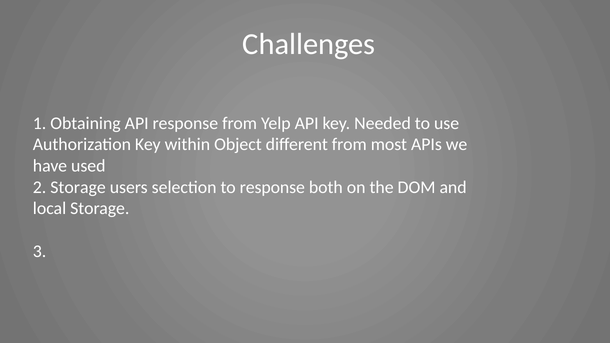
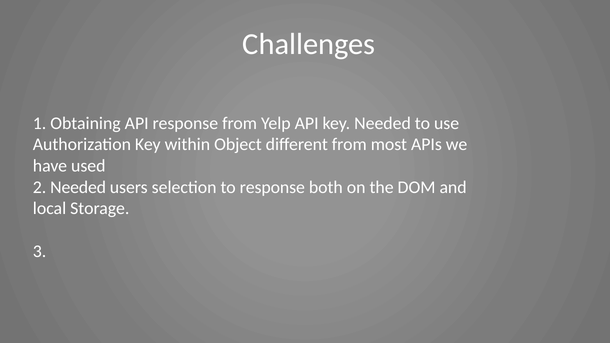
2 Storage: Storage -> Needed
